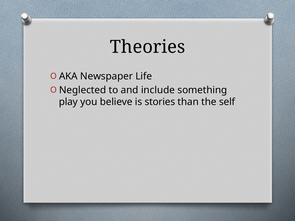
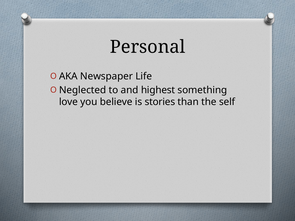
Theories: Theories -> Personal
include: include -> highest
play: play -> love
